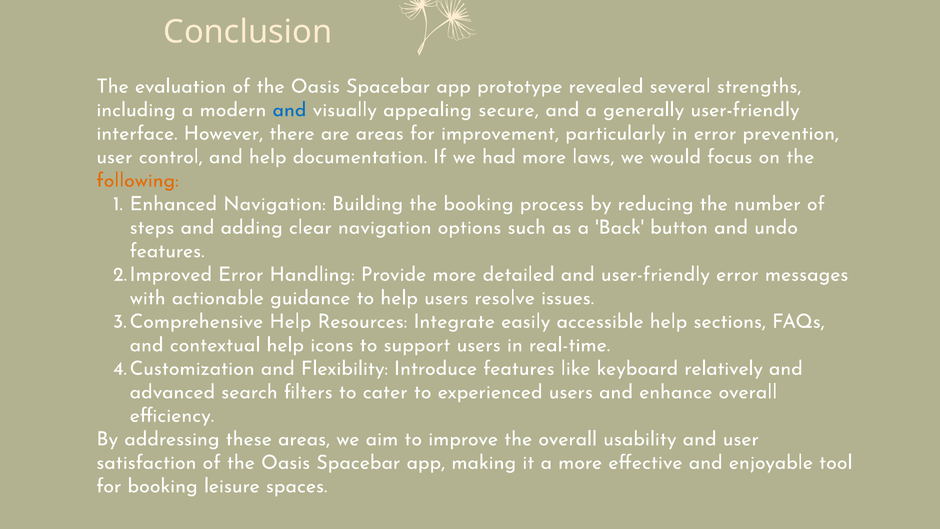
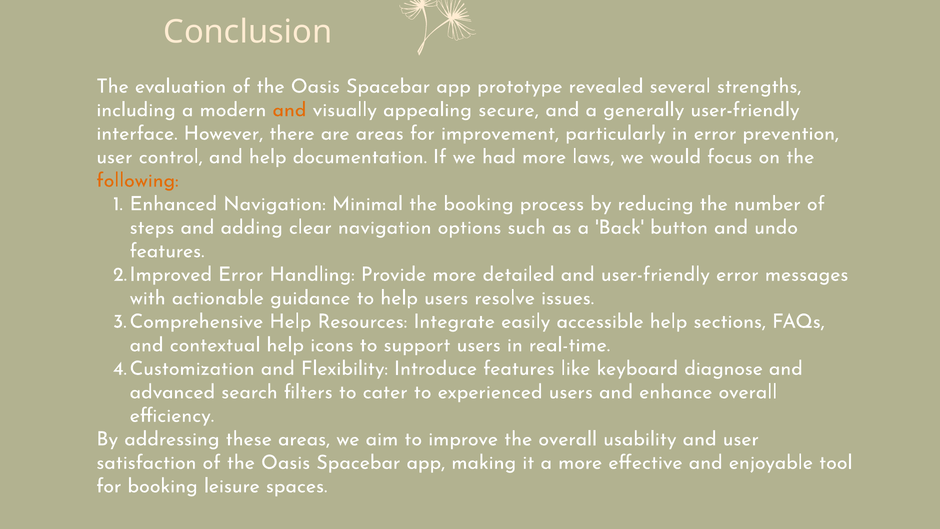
and at (289, 110) colour: blue -> orange
Building: Building -> Minimal
relatively: relatively -> diagnose
